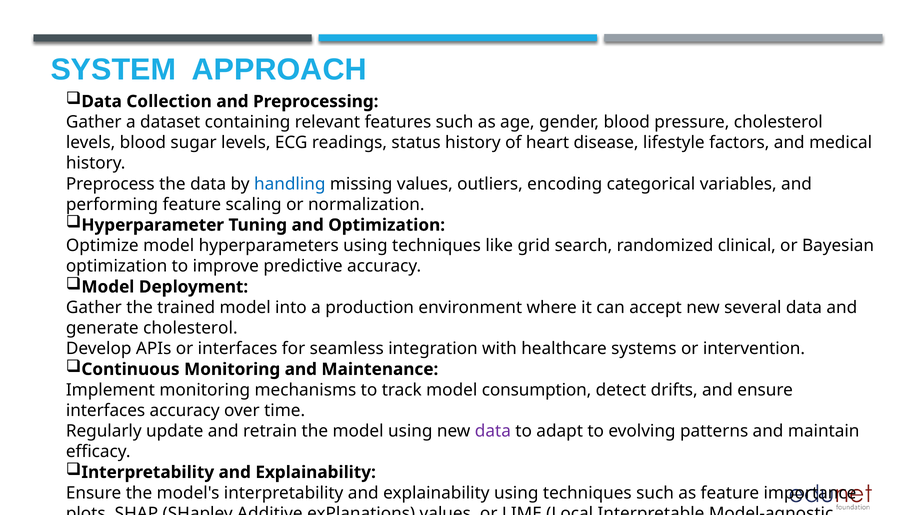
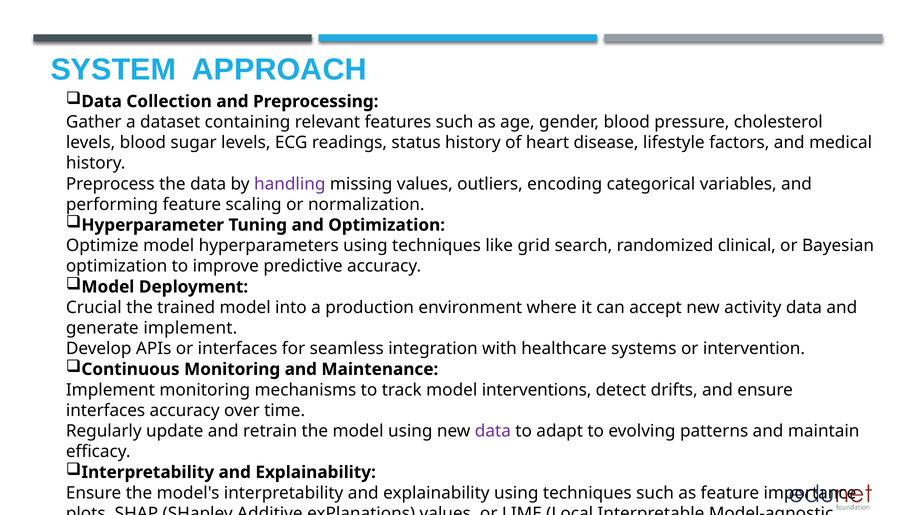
handling colour: blue -> purple
Gather at (94, 308): Gather -> Crucial
several: several -> activity
generate cholesterol: cholesterol -> implement
consumption: consumption -> interventions
